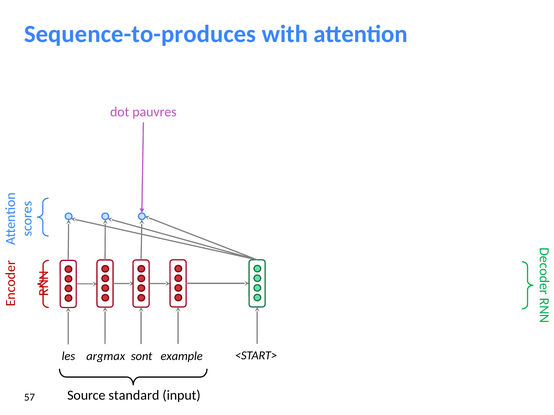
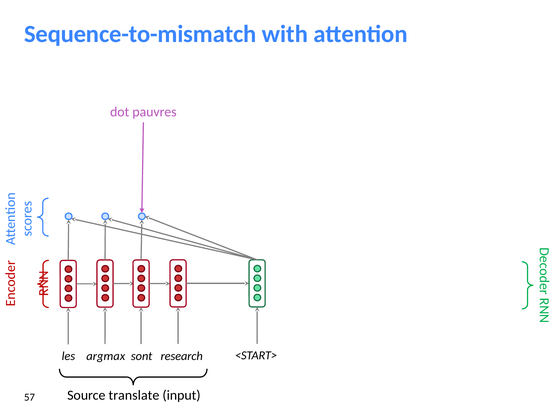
Sequence-to-produces: Sequence-to-produces -> Sequence-to-mismatch
example: example -> research
standard: standard -> translate
